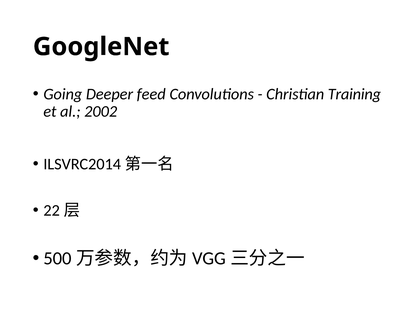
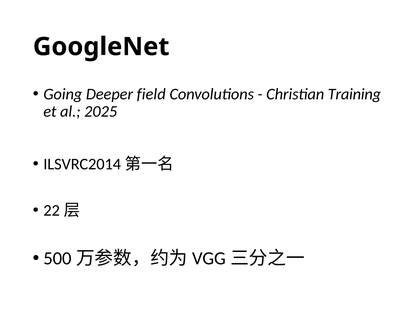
feed: feed -> field
2002: 2002 -> 2025
